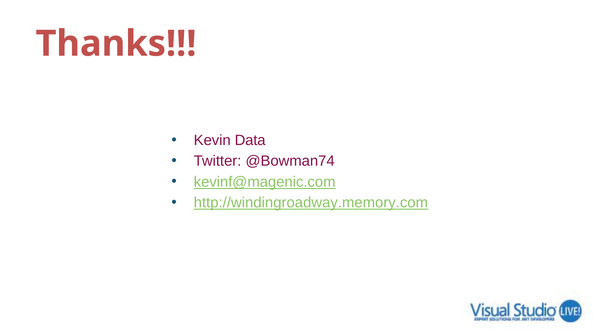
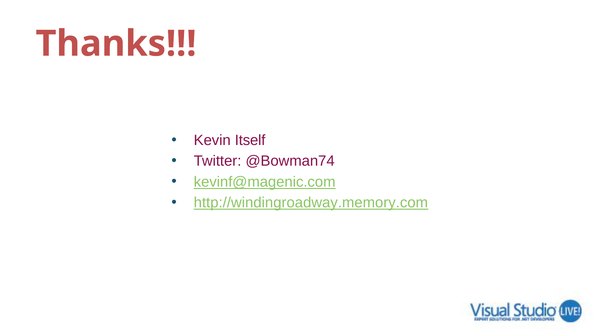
Data: Data -> Itself
